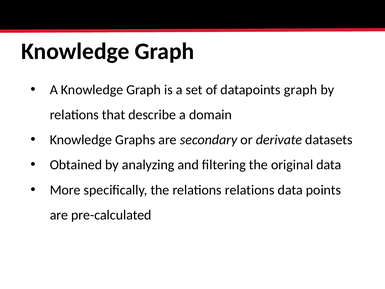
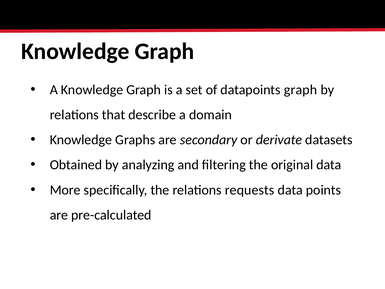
relations relations: relations -> requests
